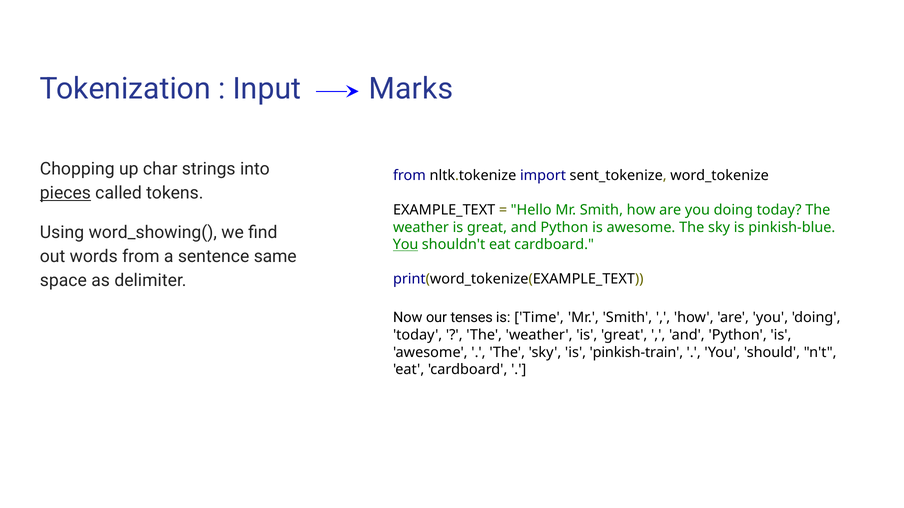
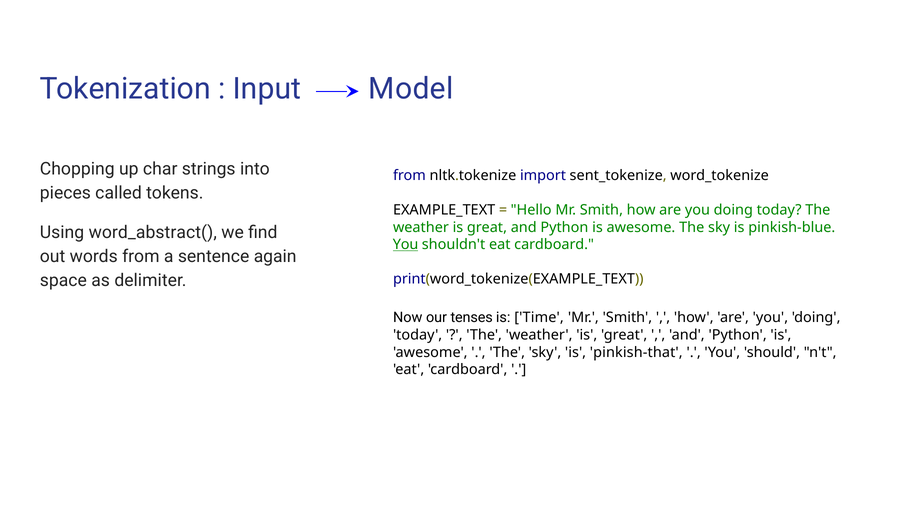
Marks: Marks -> Model
pieces underline: present -> none
word_showing(: word_showing( -> word_abstract(
same: same -> again
pinkish-train: pinkish-train -> pinkish-that
